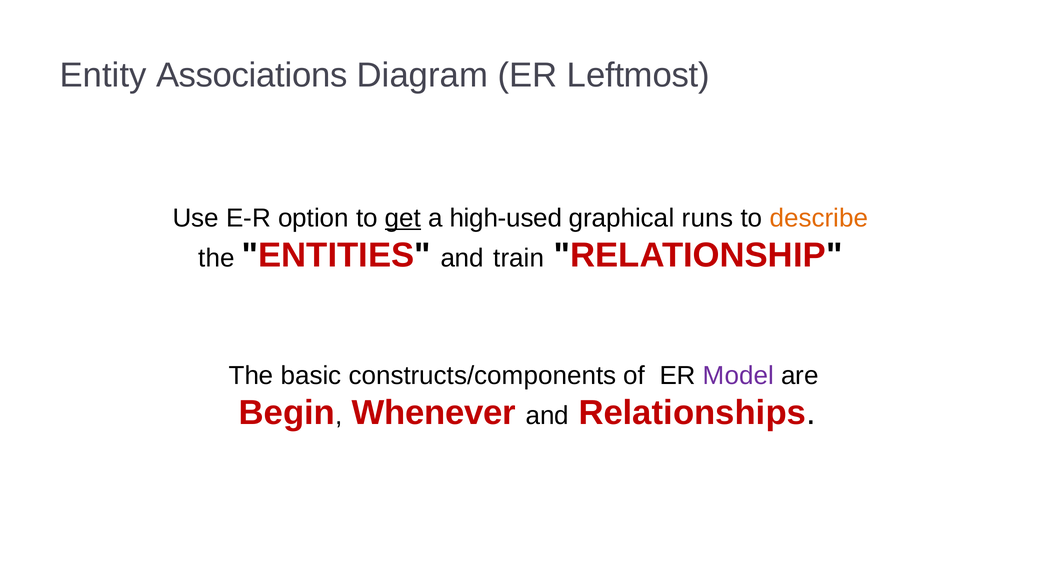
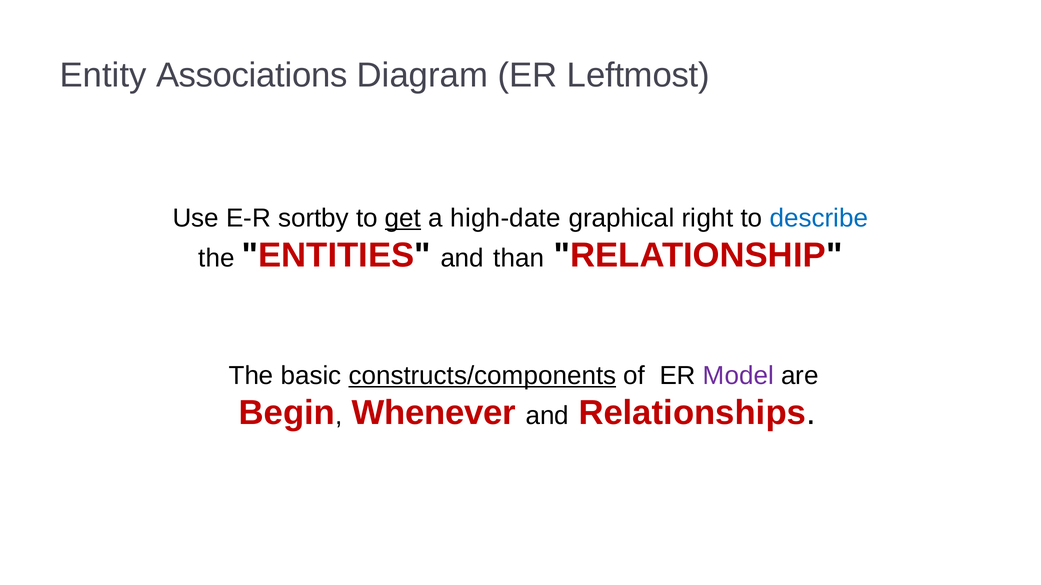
option: option -> sortby
high-used: high-used -> high-date
runs: runs -> right
describe colour: orange -> blue
train: train -> than
constructs/components underline: none -> present
